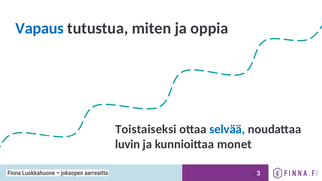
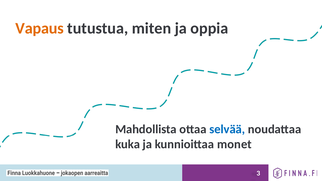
Vapaus colour: blue -> orange
Toistaiseksi: Toistaiseksi -> Mahdollista
luvin: luvin -> kuka
